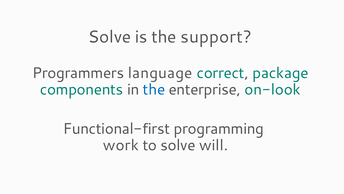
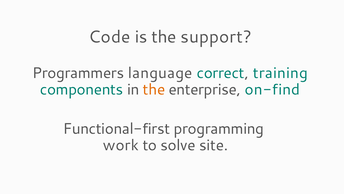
Solve at (110, 37): Solve -> Code
package: package -> training
the at (154, 89) colour: blue -> orange
on-look: on-look -> on-find
will: will -> site
